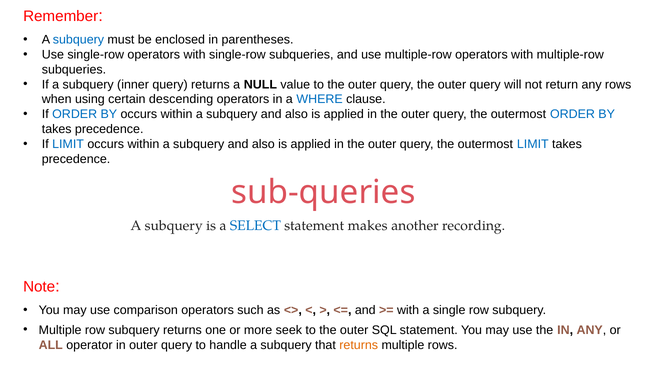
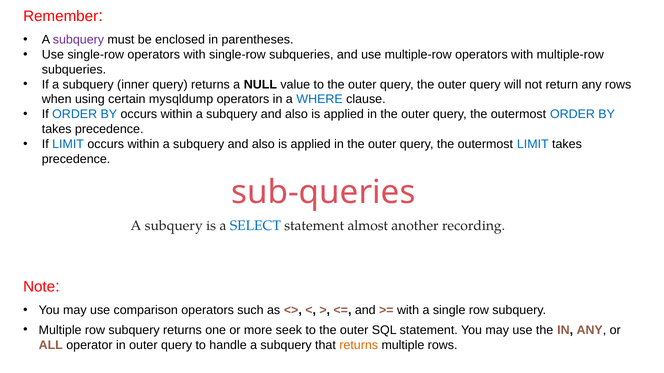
subquery at (78, 40) colour: blue -> purple
descending: descending -> mysqldump
makes: makes -> almost
